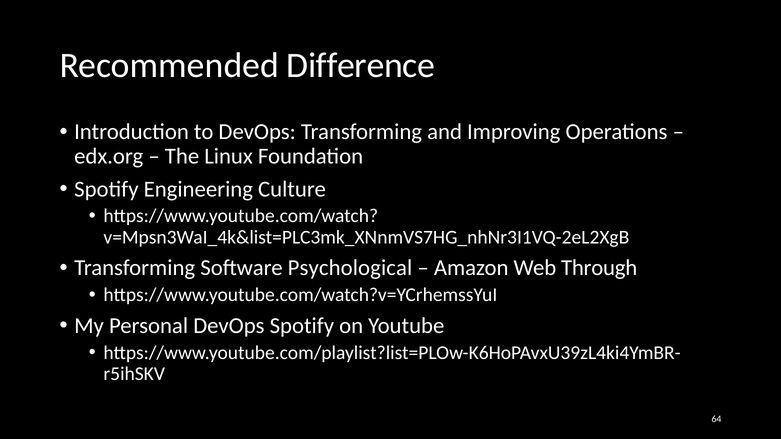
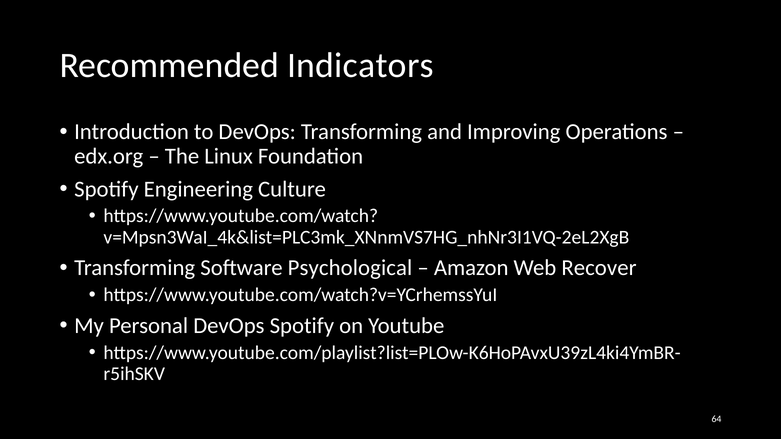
Difference: Difference -> Indicators
Through: Through -> Recover
